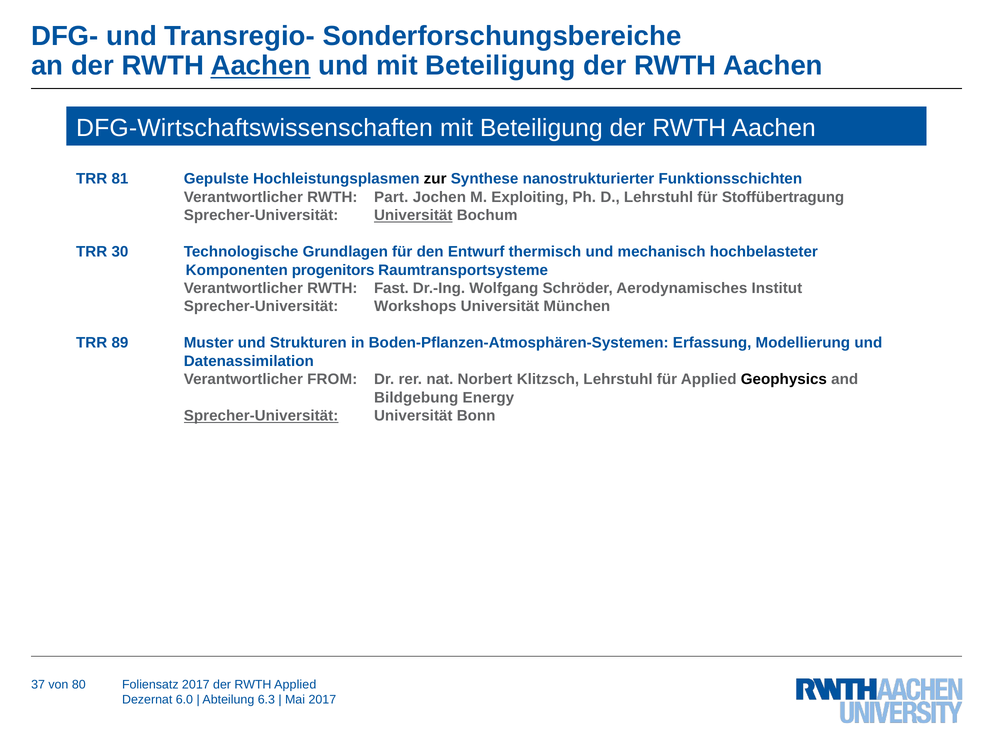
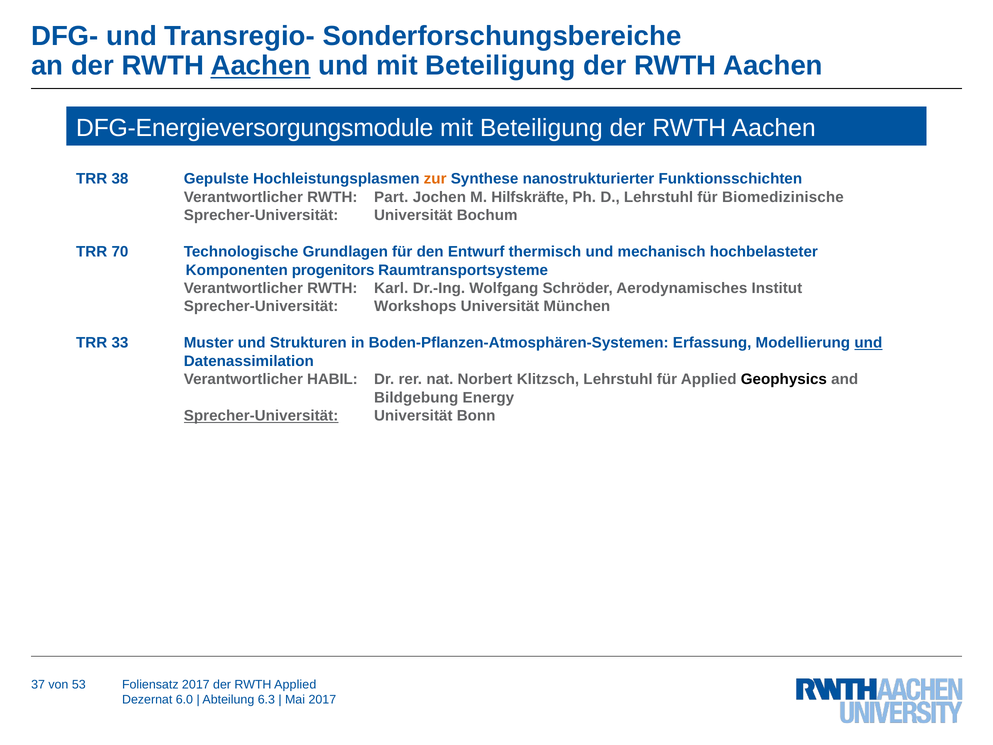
DFG-Wirtschaftswissenschaften: DFG-Wirtschaftswissenschaften -> DFG-Energieversorgungsmodule
81: 81 -> 38
zur colour: black -> orange
Exploiting: Exploiting -> Hilfskräfte
Stoffübertragung: Stoffübertragung -> Biomedizinische
Universität at (413, 215) underline: present -> none
30: 30 -> 70
Fast: Fast -> Karl
89: 89 -> 33
und at (868, 343) underline: none -> present
FROM: FROM -> HABIL
80: 80 -> 53
